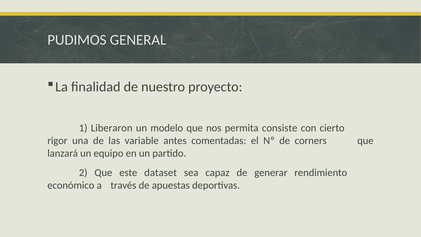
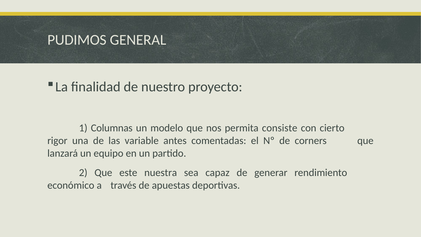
Liberaron: Liberaron -> Columnas
dataset: dataset -> nuestra
